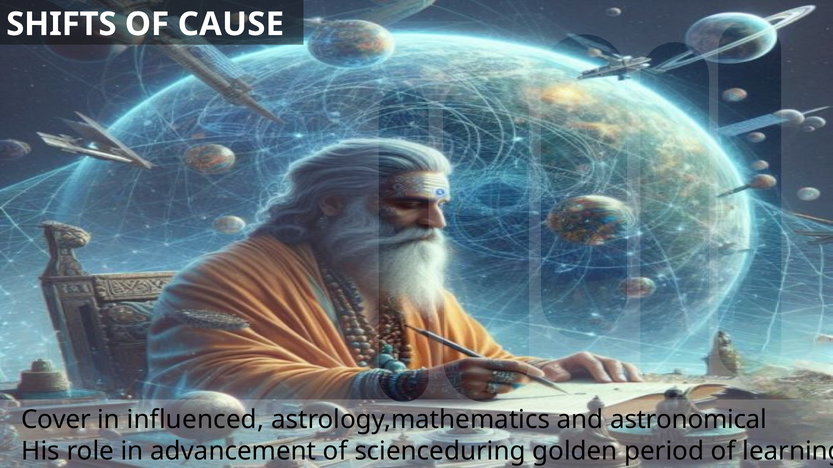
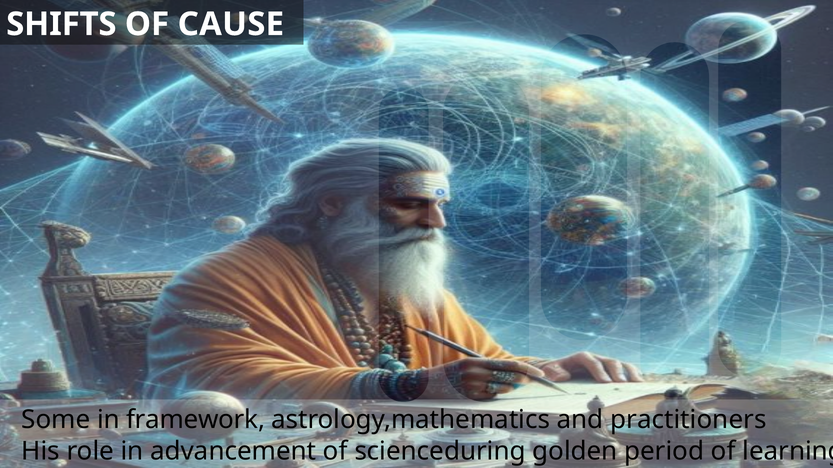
Cover: Cover -> Some
influenced: influenced -> framework
astronomical: astronomical -> practitioners
